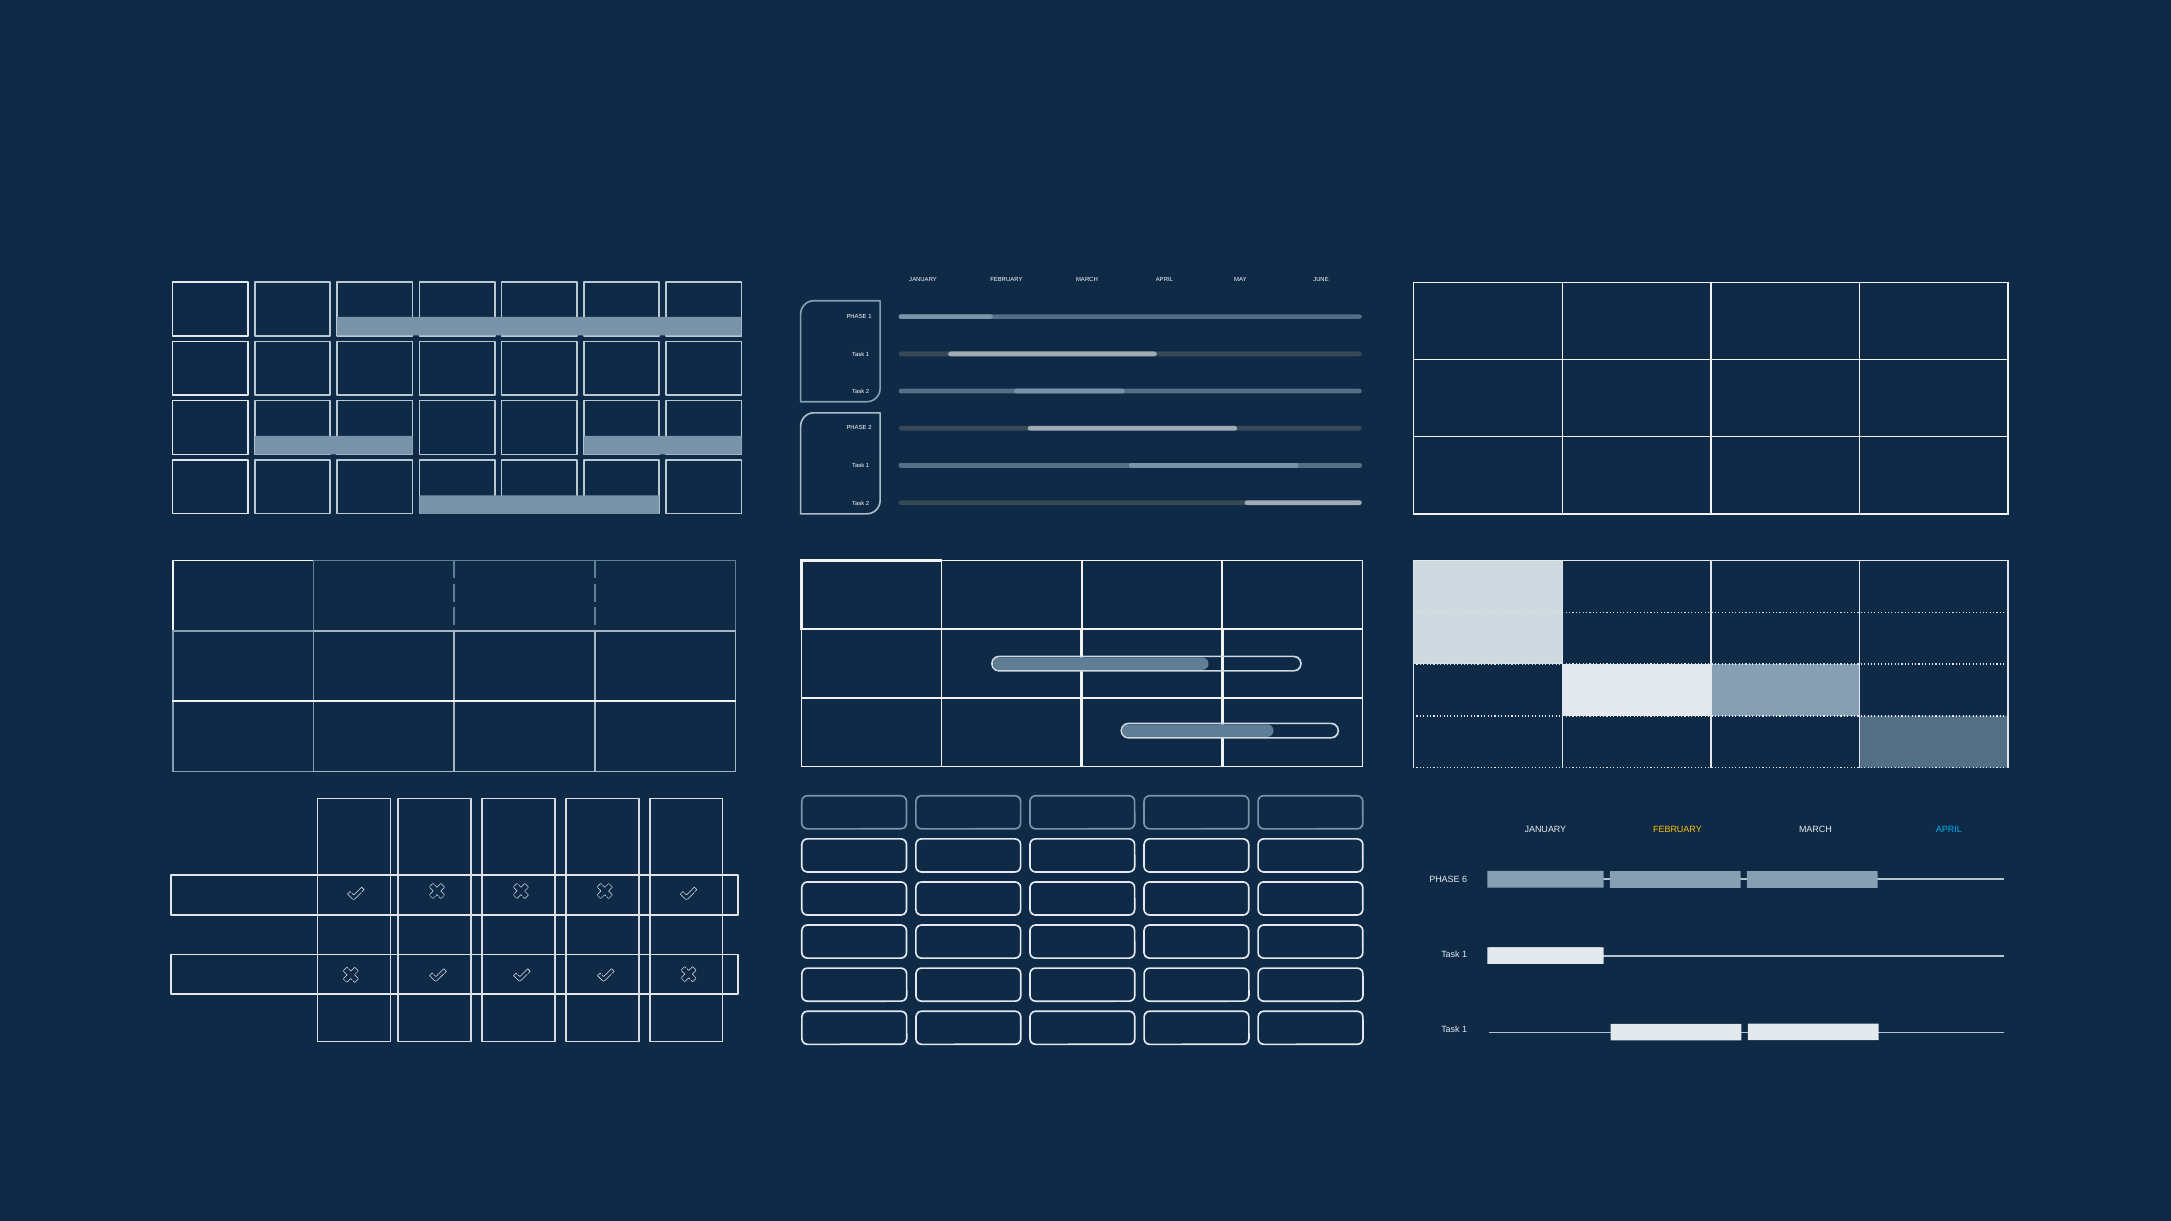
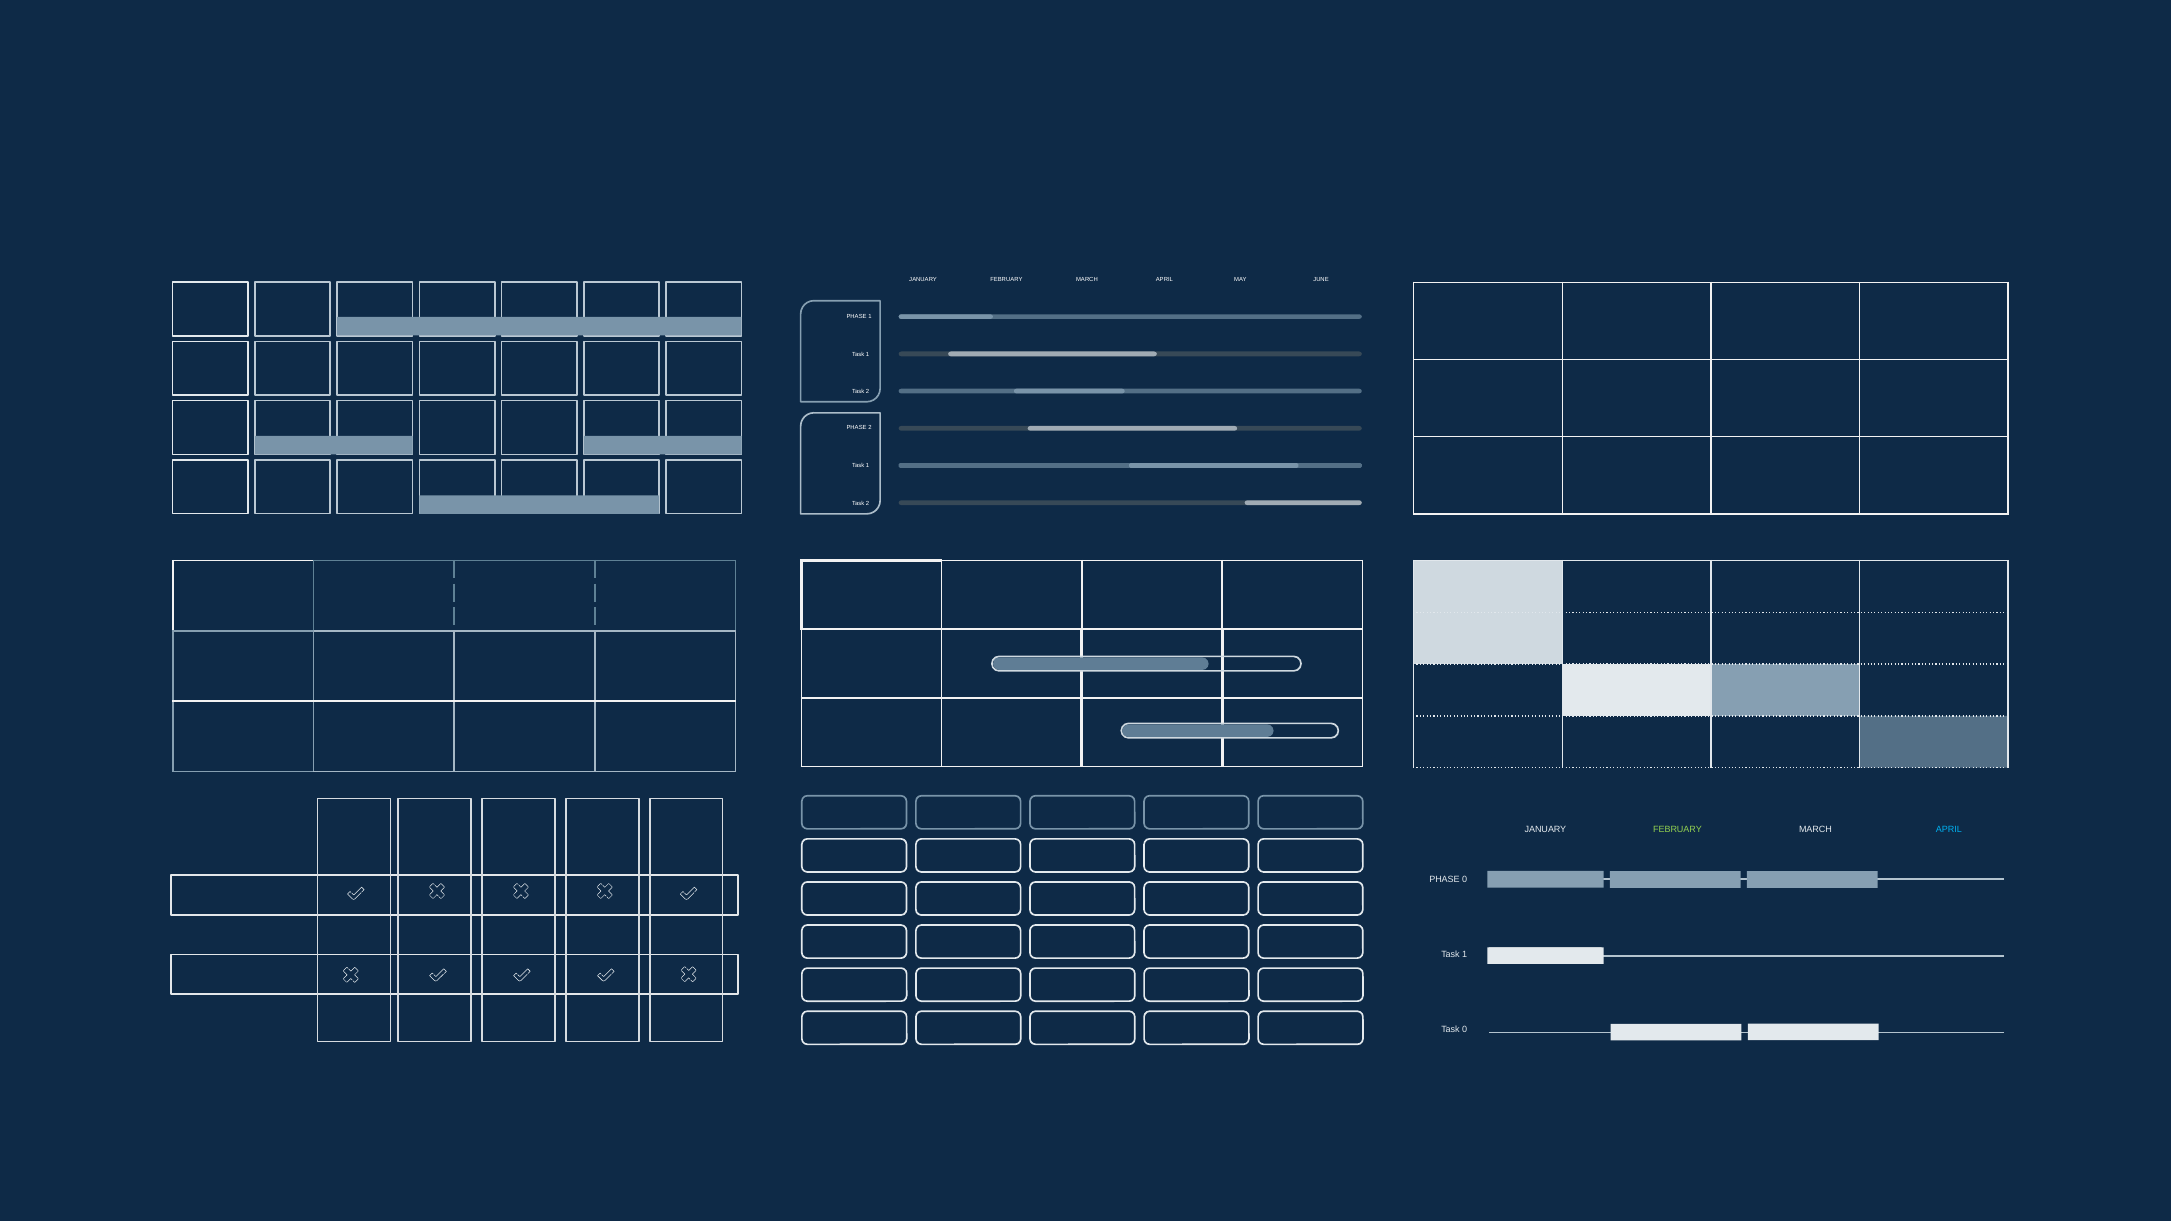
FEBRUARY at (1678, 830) colour: yellow -> light green
PHASE 6: 6 -> 0
1 at (1465, 1030): 1 -> 0
